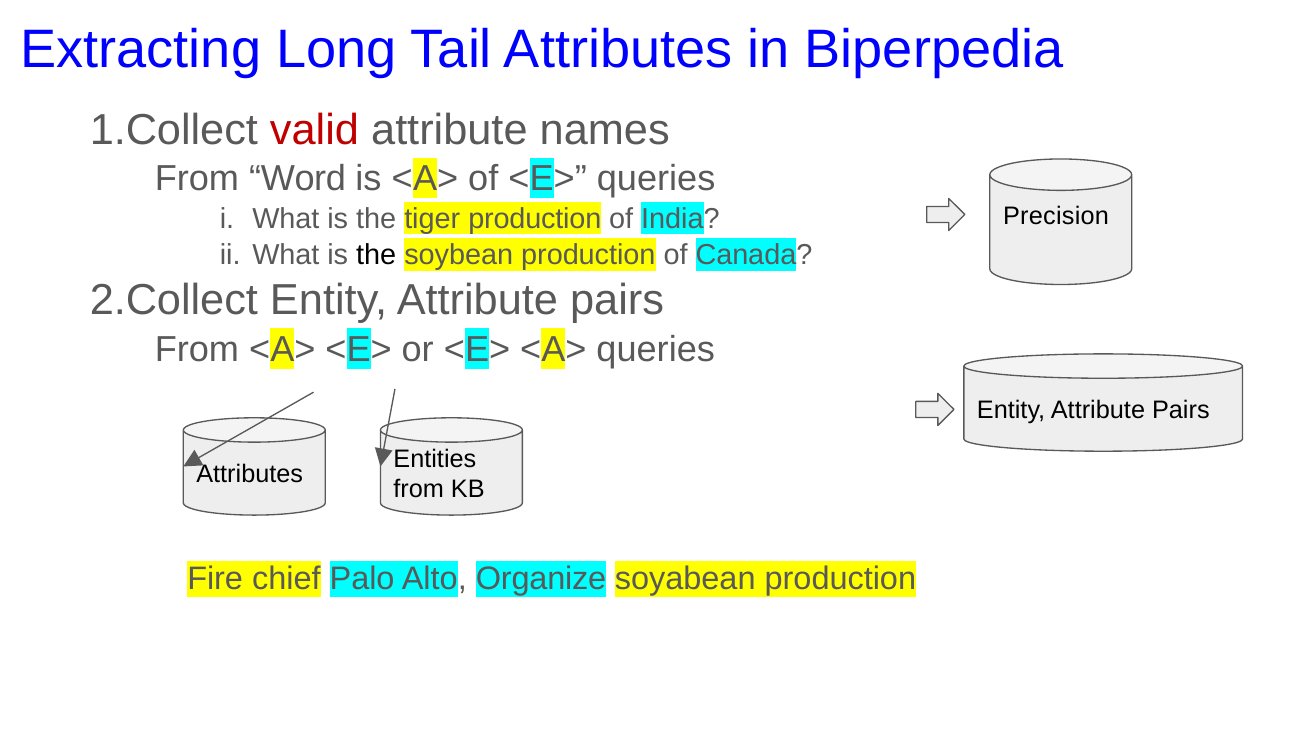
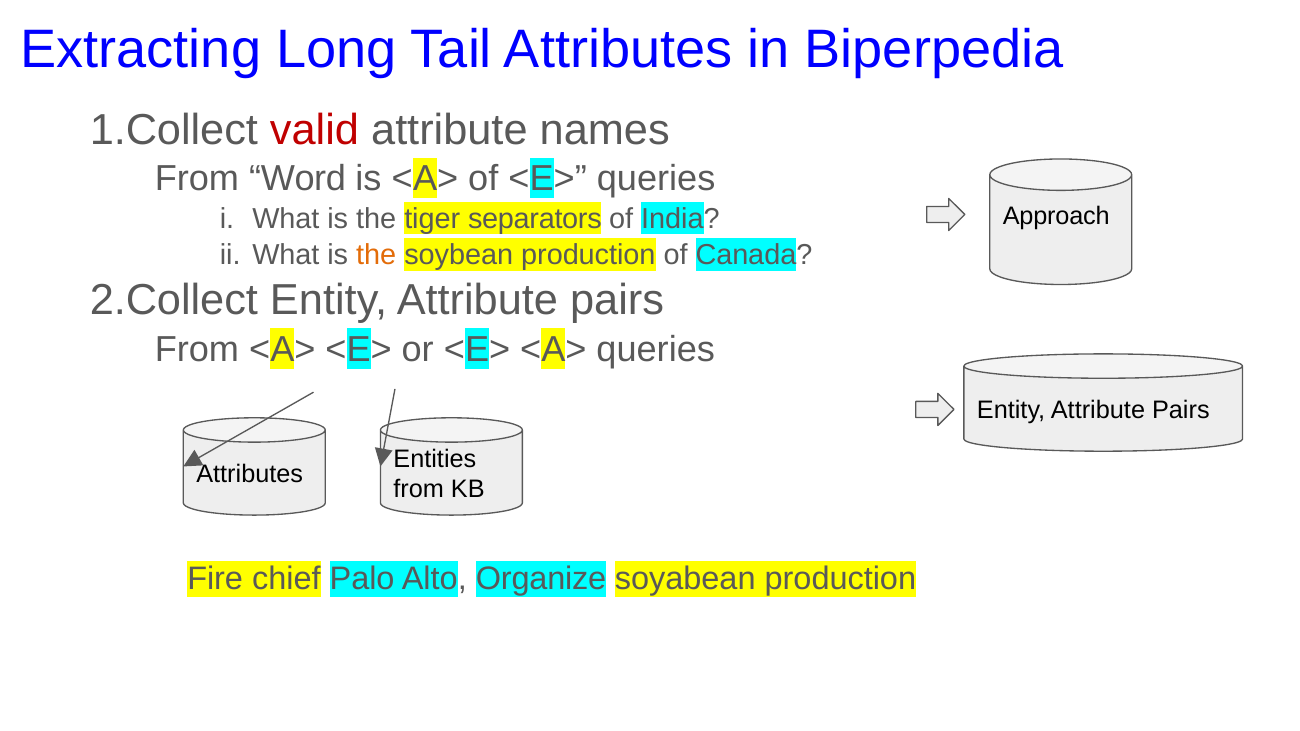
Precision: Precision -> Approach
tiger production: production -> separators
the at (376, 255) colour: black -> orange
